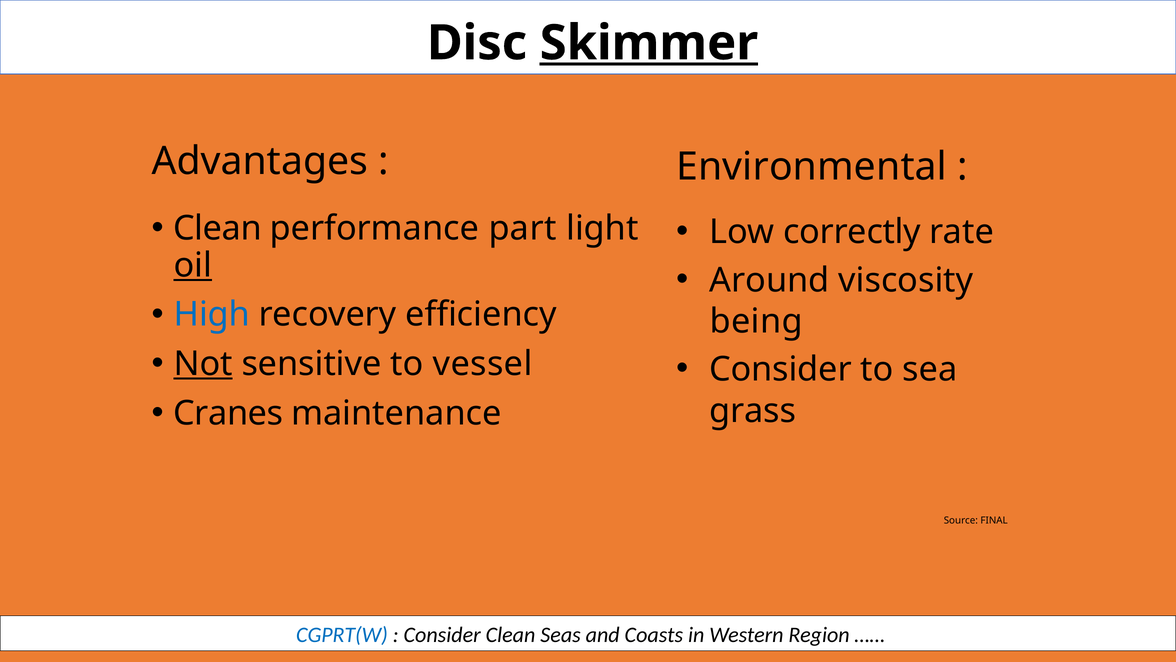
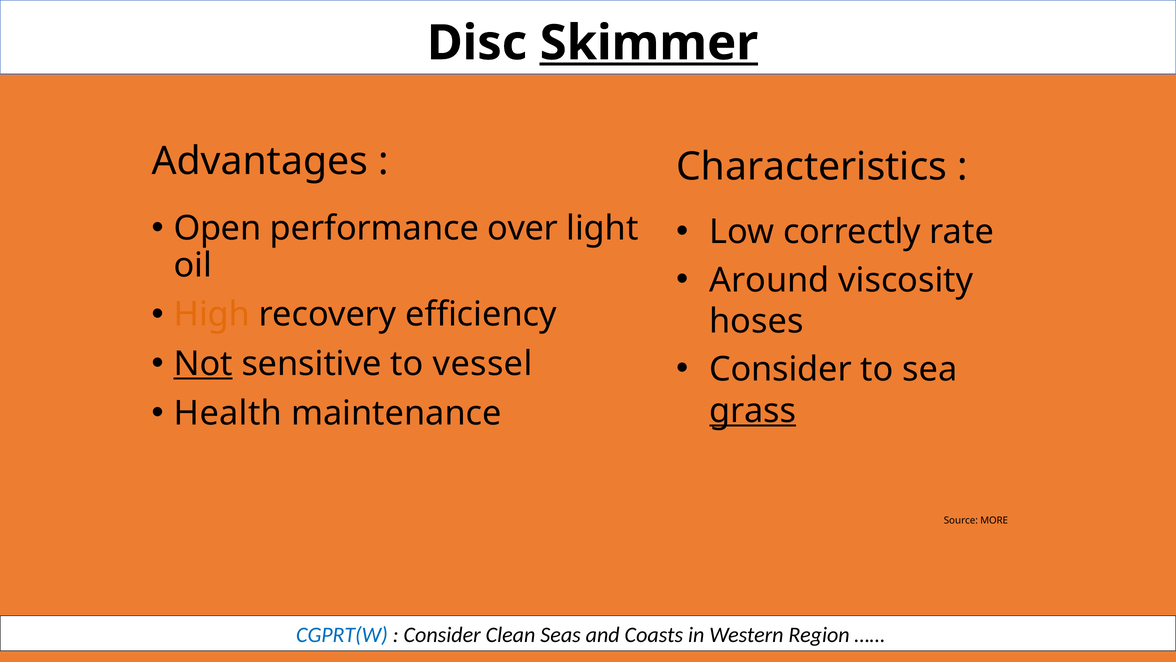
Environmental: Environmental -> Characteristics
Clean at (217, 228): Clean -> Open
part: part -> over
oil underline: present -> none
High colour: blue -> orange
being: being -> hoses
Cranes: Cranes -> Health
grass underline: none -> present
FINAL: FINAL -> MORE
